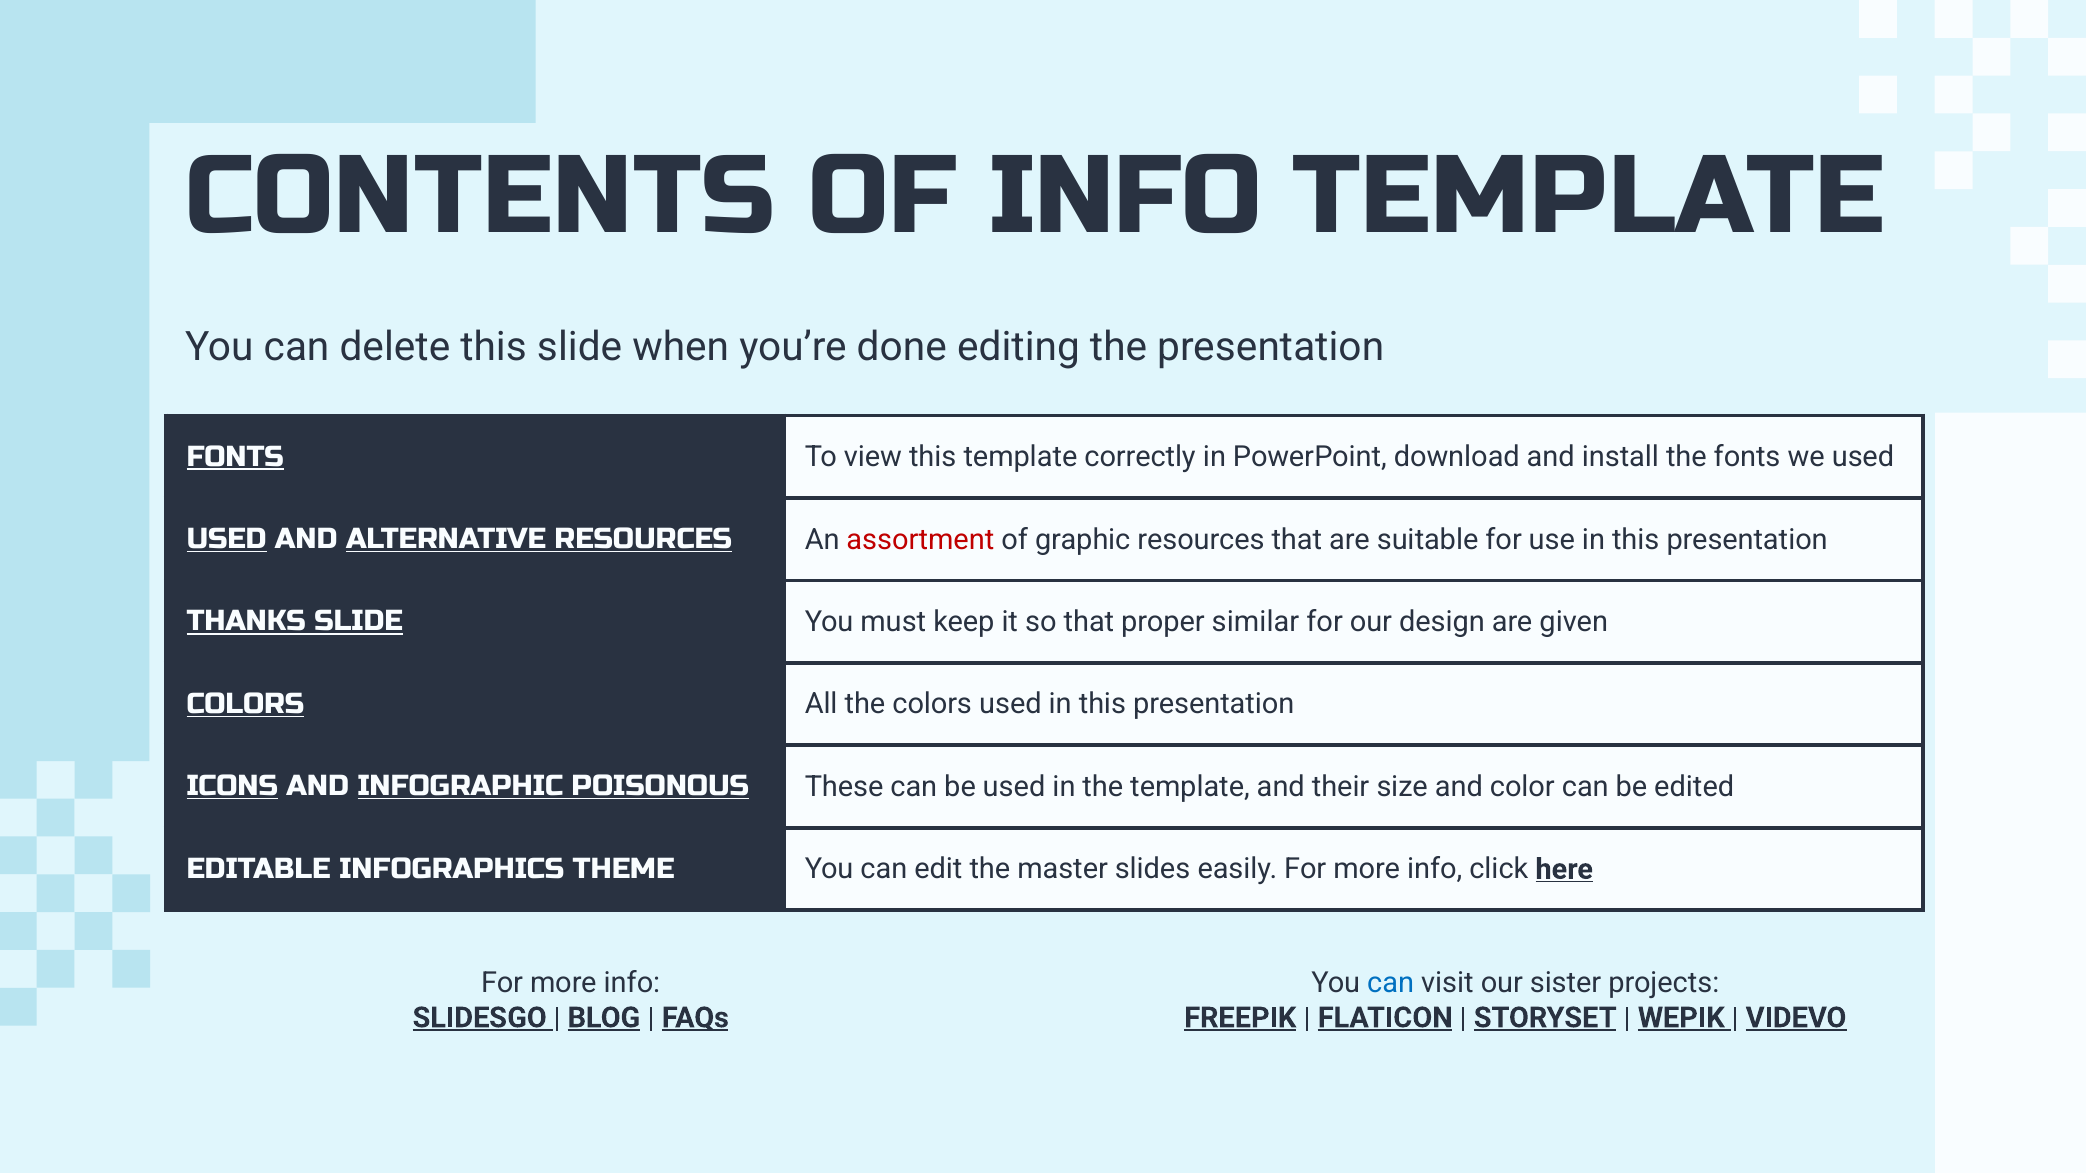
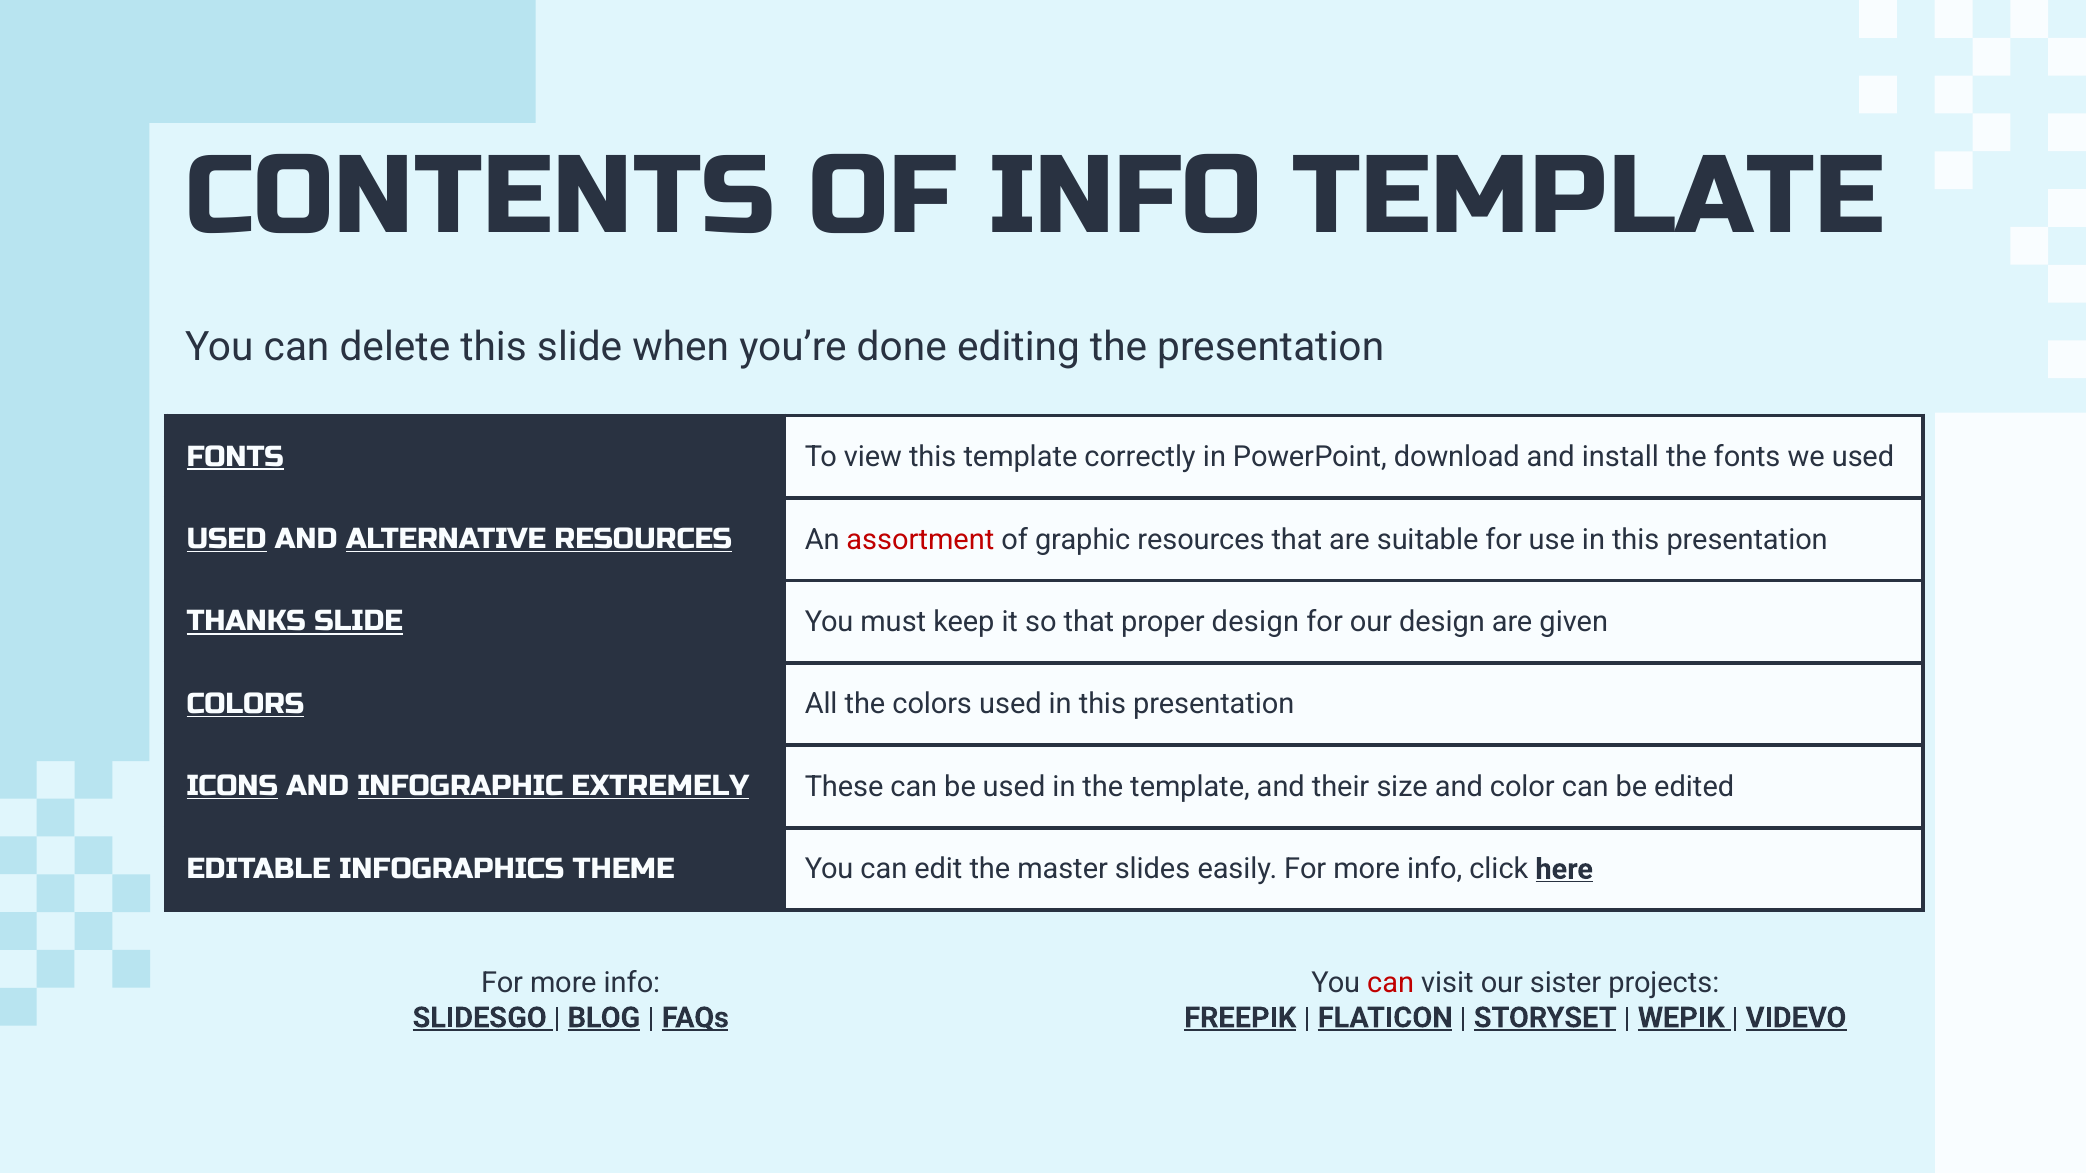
proper similar: similar -> design
POISONOUS: POISONOUS -> EXTREMELY
can at (1391, 983) colour: blue -> red
